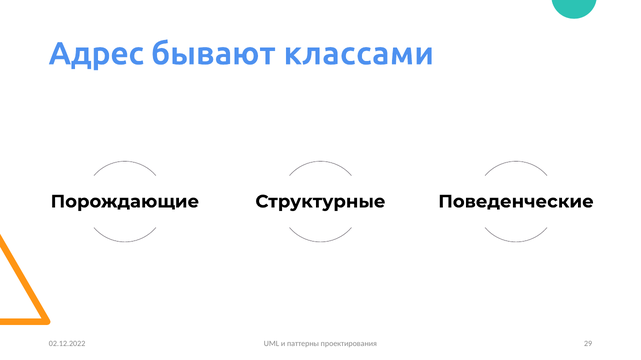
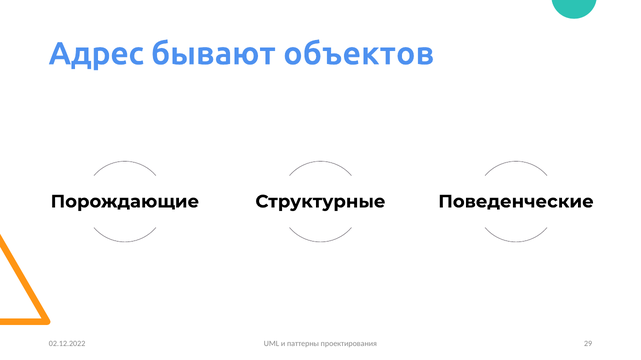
классами: классами -> объектов
